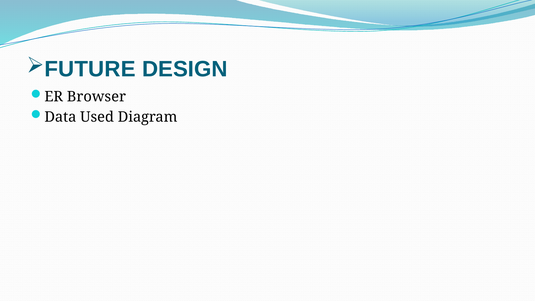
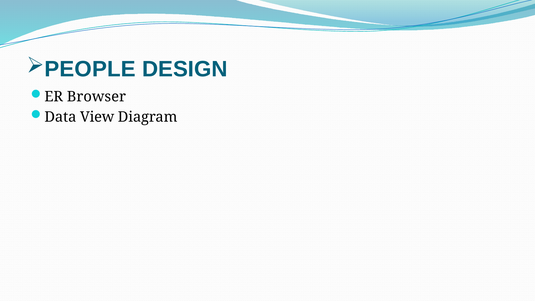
FUTURE: FUTURE -> PEOPLE
Used: Used -> View
